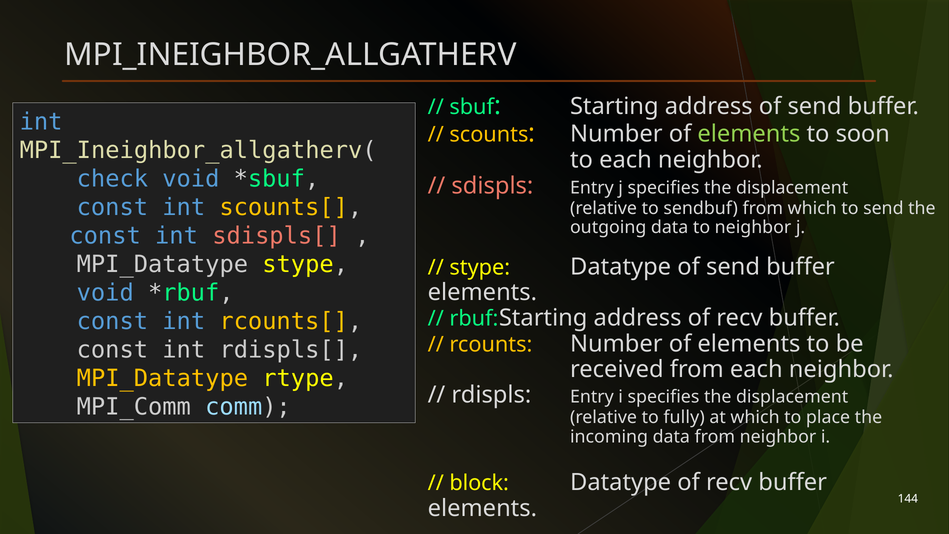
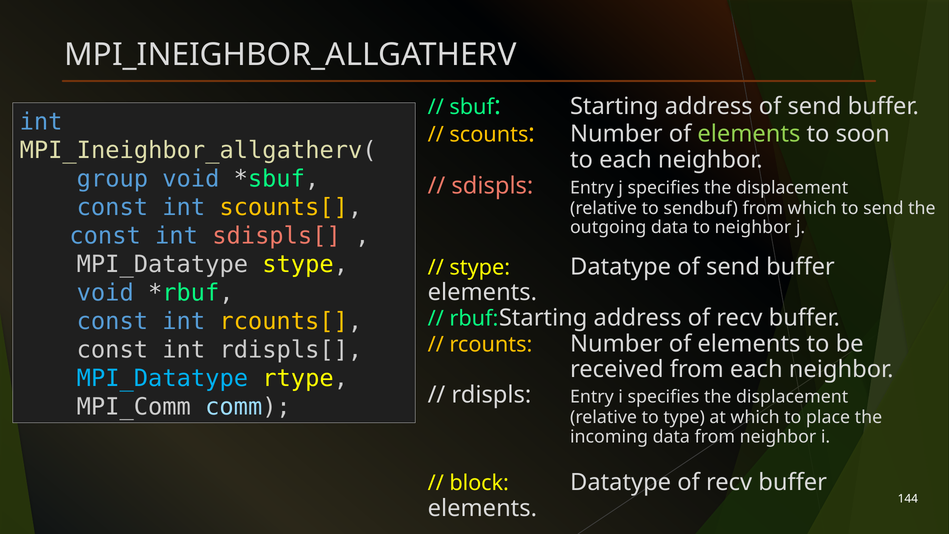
check: check -> group
MPI_Datatype at (162, 378) colour: yellow -> light blue
fully: fully -> type
